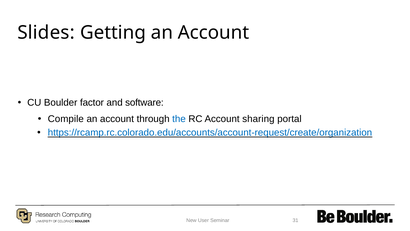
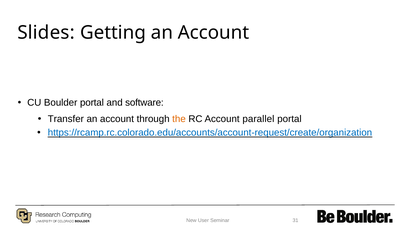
Boulder factor: factor -> portal
Compile: Compile -> Transfer
the colour: blue -> orange
sharing: sharing -> parallel
